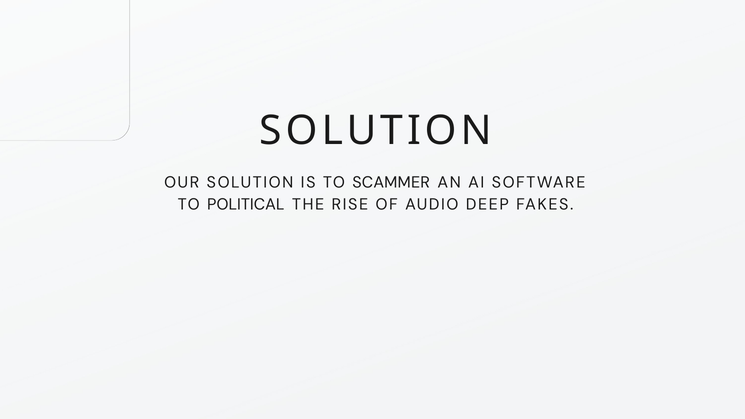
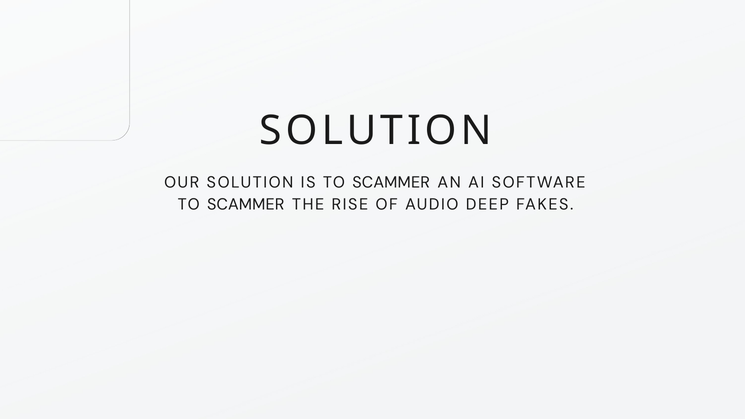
POLITICAL at (246, 204): POLITICAL -> SCAMMER
